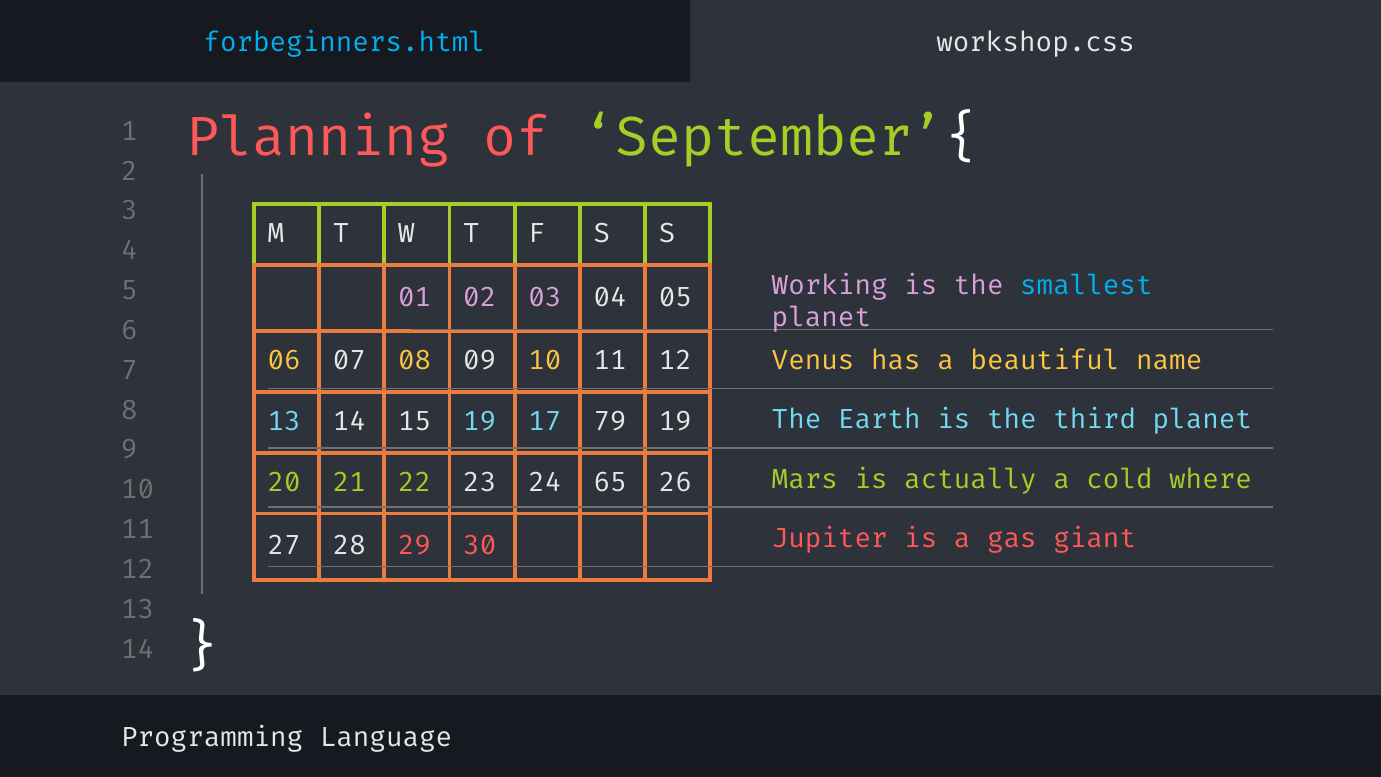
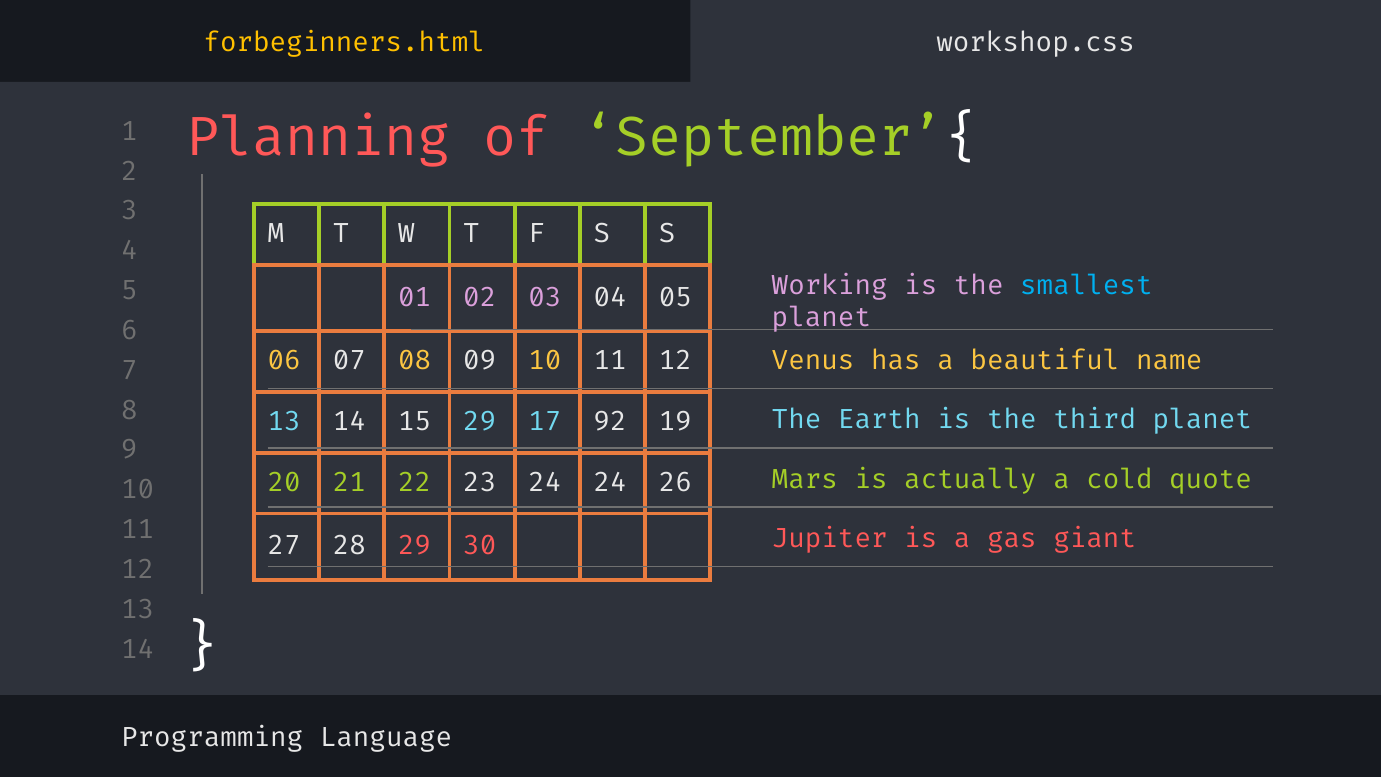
forbeginners.html colour: light blue -> yellow
15 19: 19 -> 29
79: 79 -> 92
where: where -> quote
24 65: 65 -> 24
